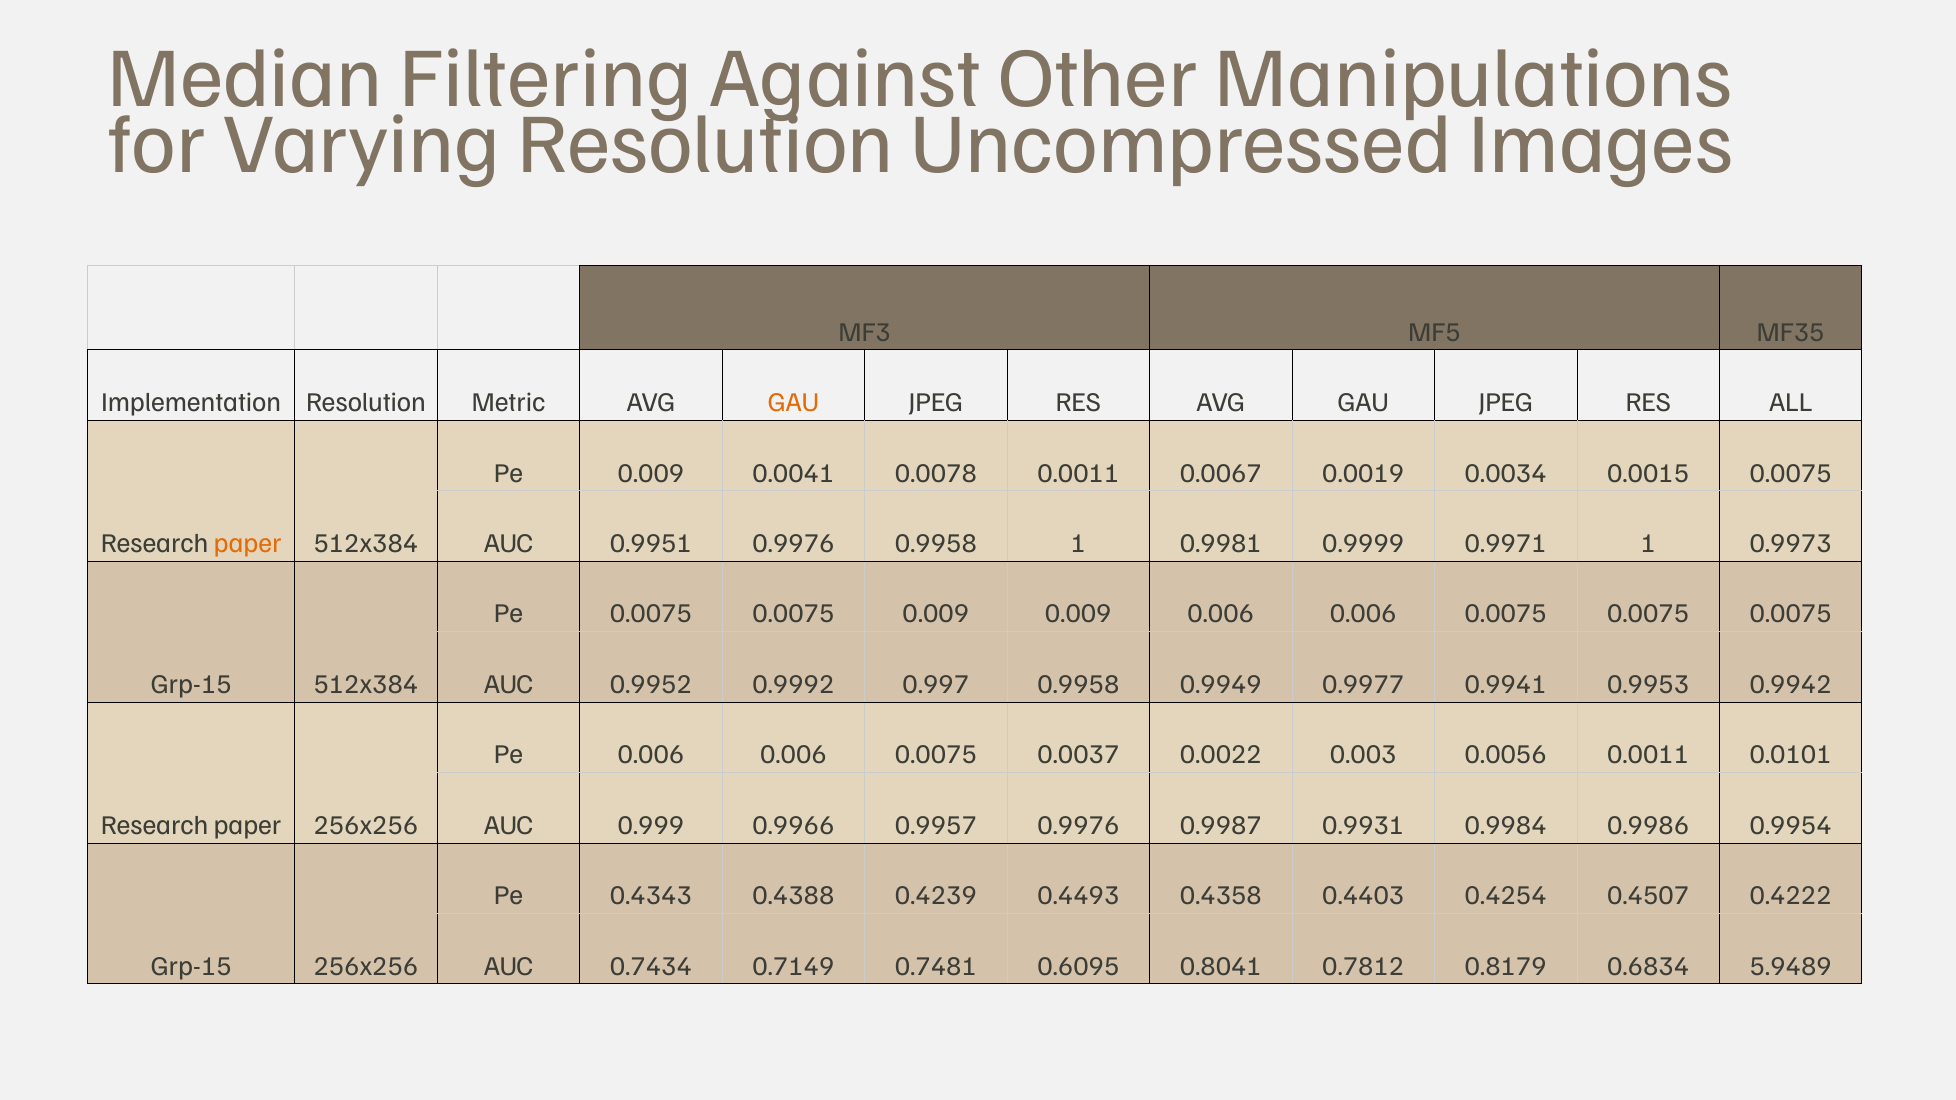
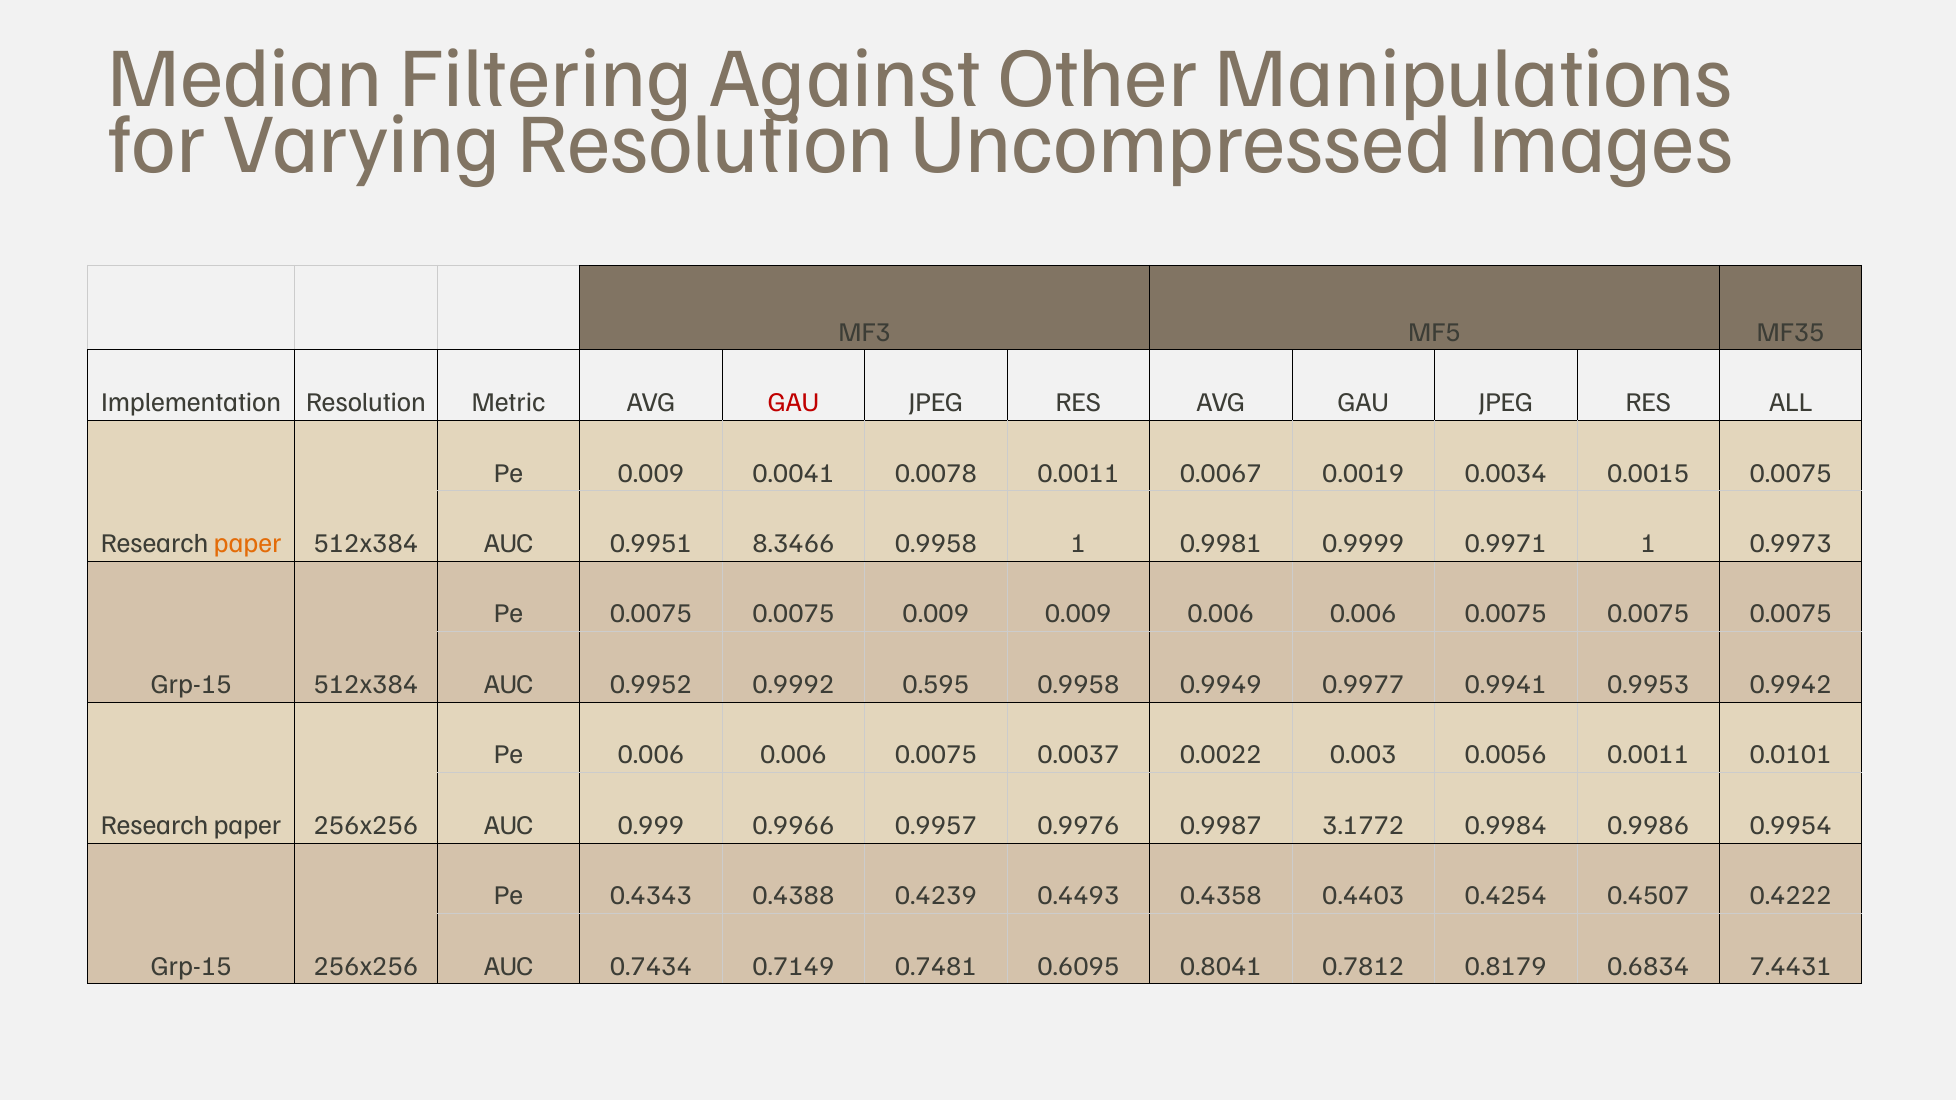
GAU at (794, 403) colour: orange -> red
0.9951 0.9976: 0.9976 -> 8.3466
0.997: 0.997 -> 0.595
0.9931: 0.9931 -> 3.1772
5.9489: 5.9489 -> 7.4431
